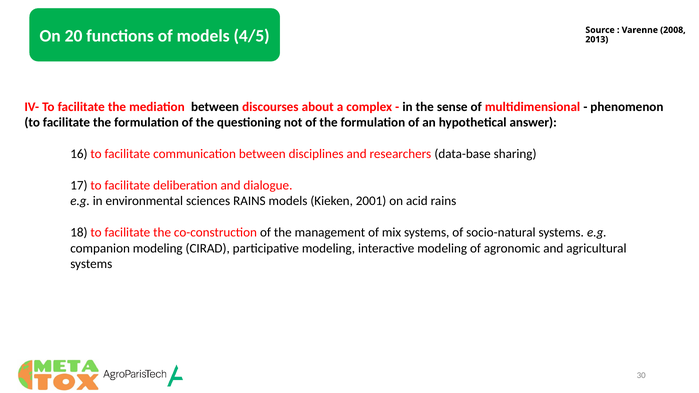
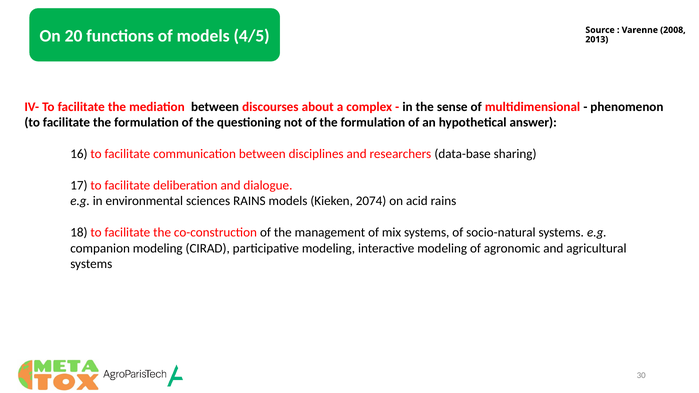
2001: 2001 -> 2074
